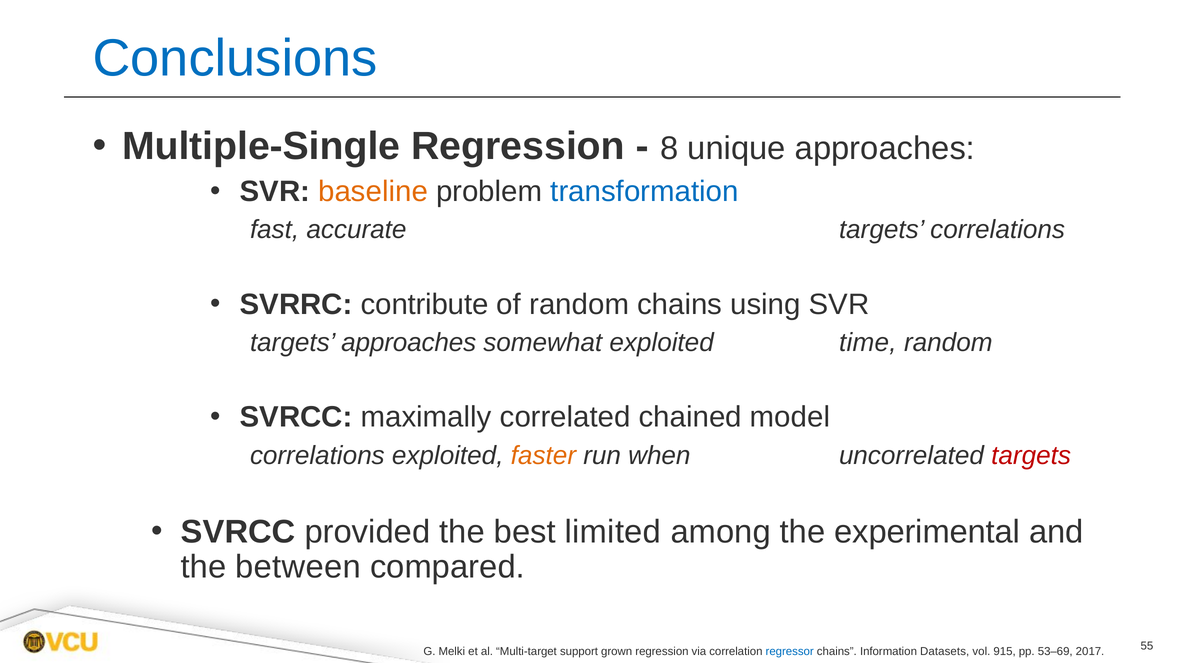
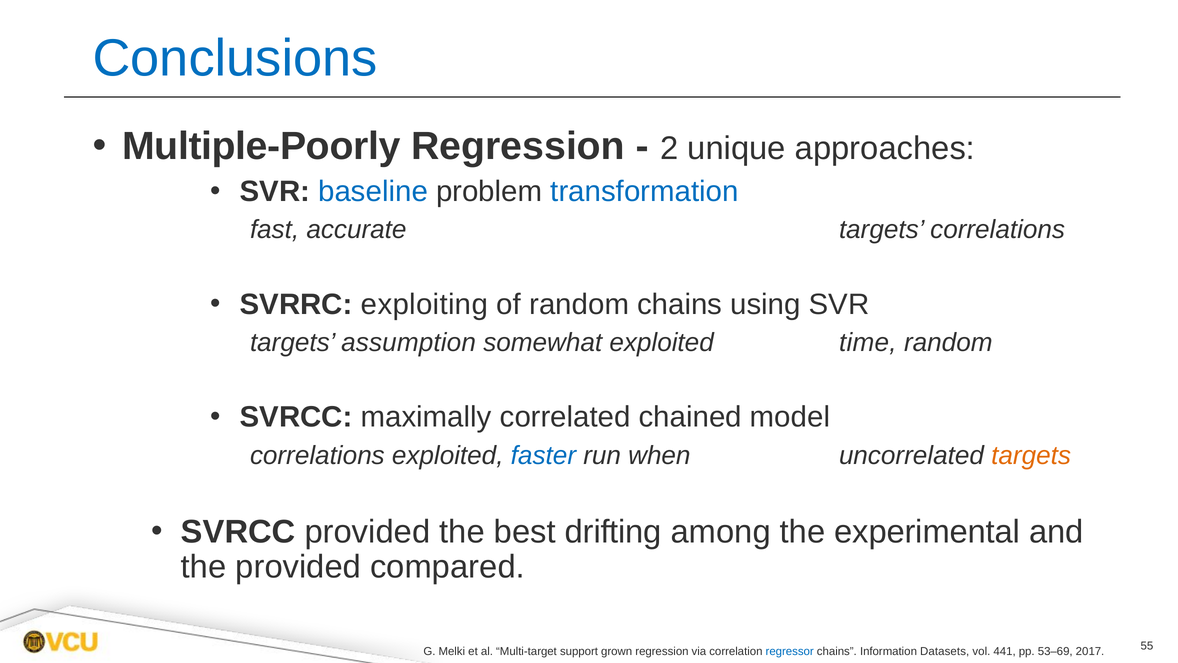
Multiple-Single: Multiple-Single -> Multiple-Poorly
8: 8 -> 2
baseline colour: orange -> blue
contribute: contribute -> exploiting
targets approaches: approaches -> assumption
faster colour: orange -> blue
targets at (1031, 455) colour: red -> orange
limited: limited -> drifting
the between: between -> provided
915: 915 -> 441
